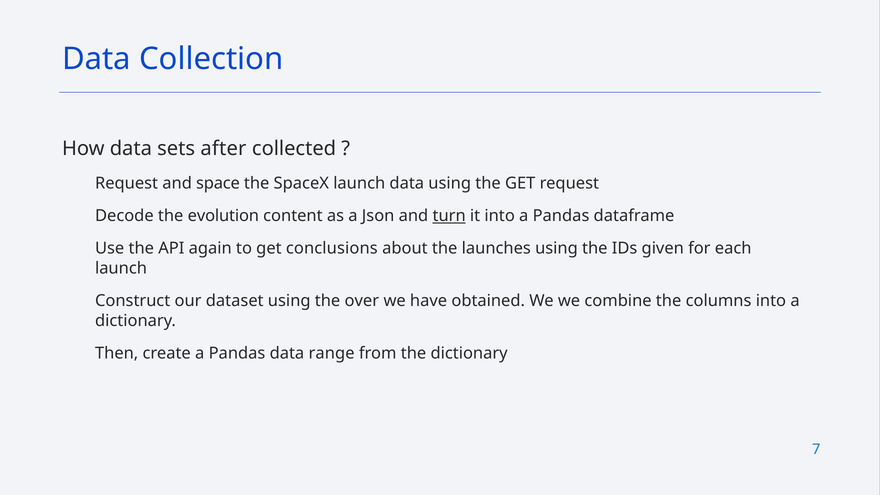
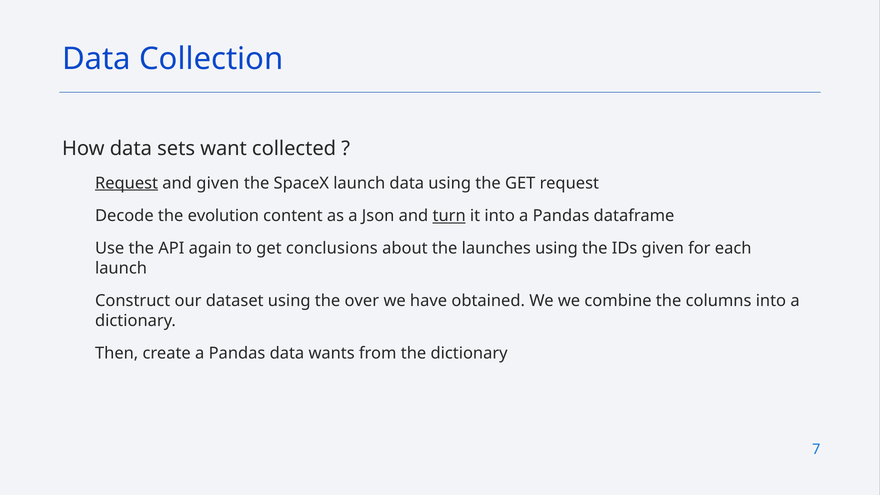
after: after -> want
Request at (127, 183) underline: none -> present
and space: space -> given
range: range -> wants
